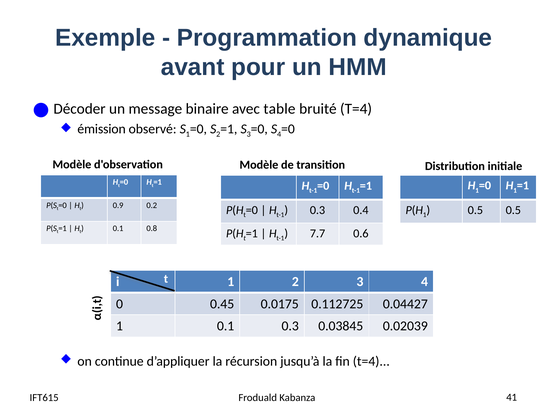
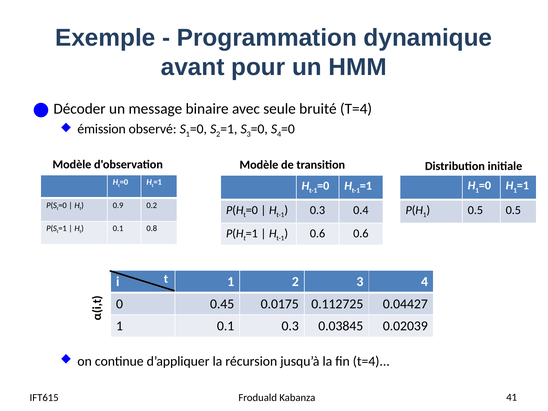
table: table -> seule
7.7 at (318, 233): 7.7 -> 0.6
